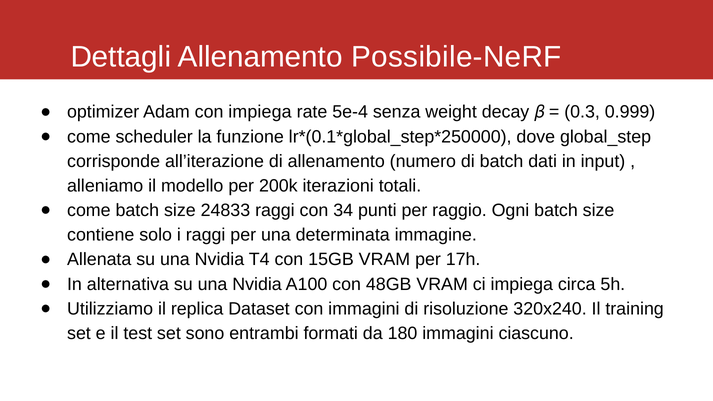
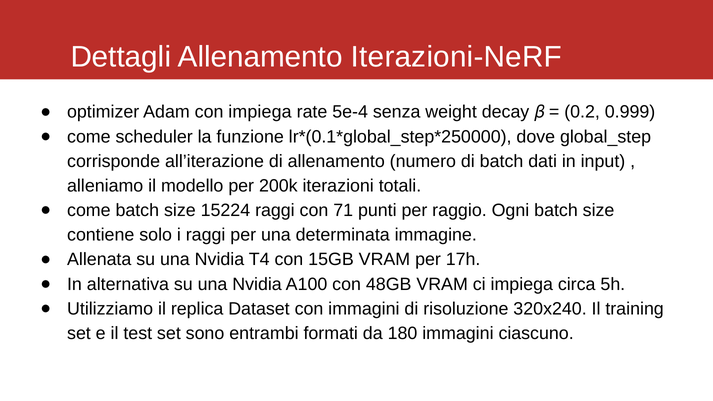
Possibile-NeRF: Possibile-NeRF -> Iterazioni-NeRF
0.3: 0.3 -> 0.2
24833: 24833 -> 15224
34: 34 -> 71
